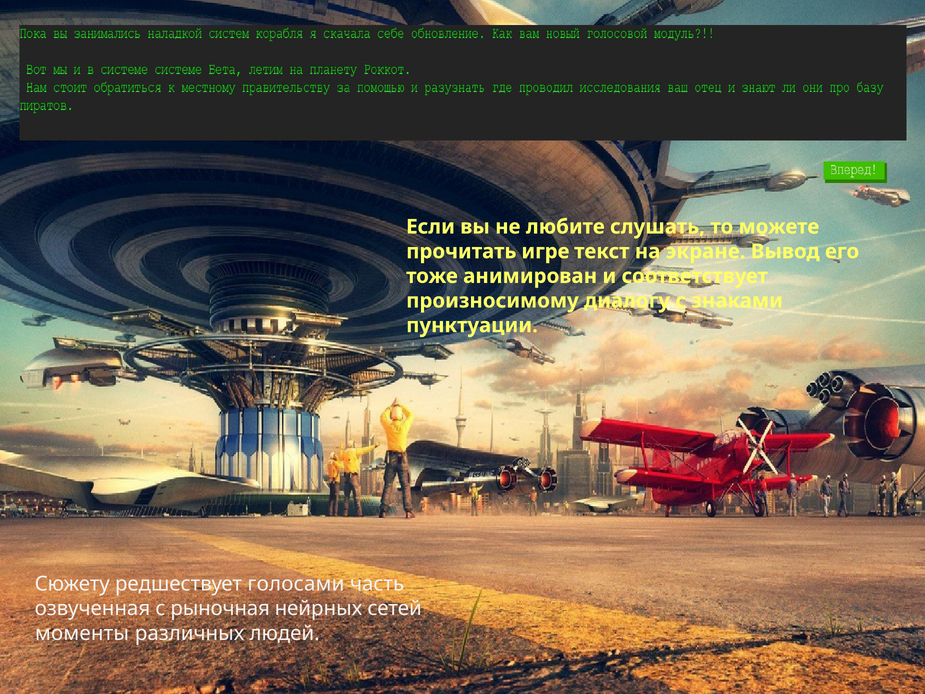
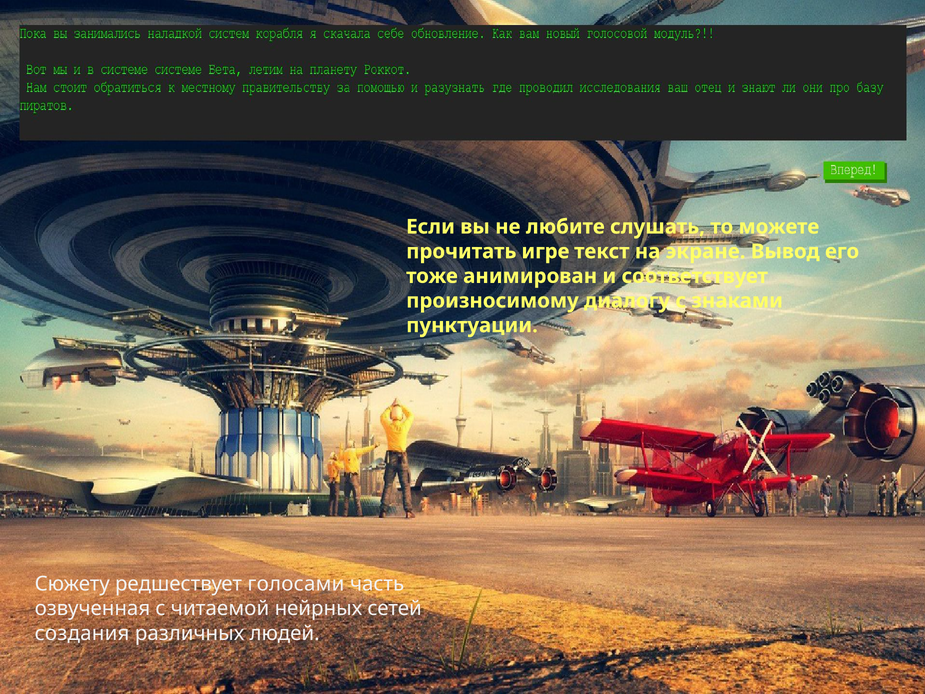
рыночная: рыночная -> читаемой
моменты: моменты -> создания
